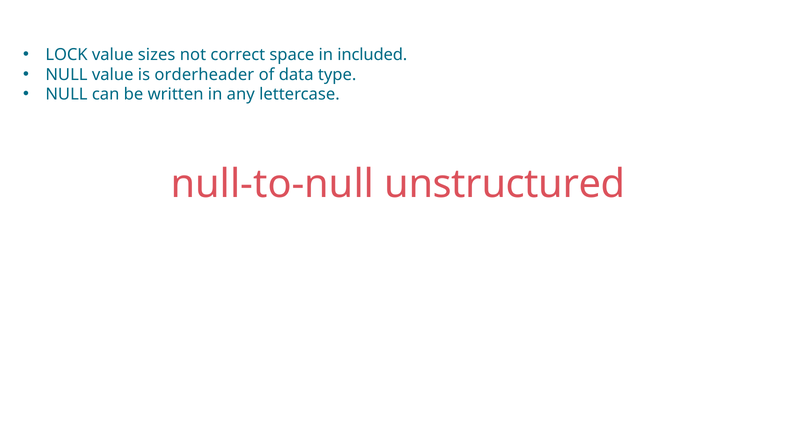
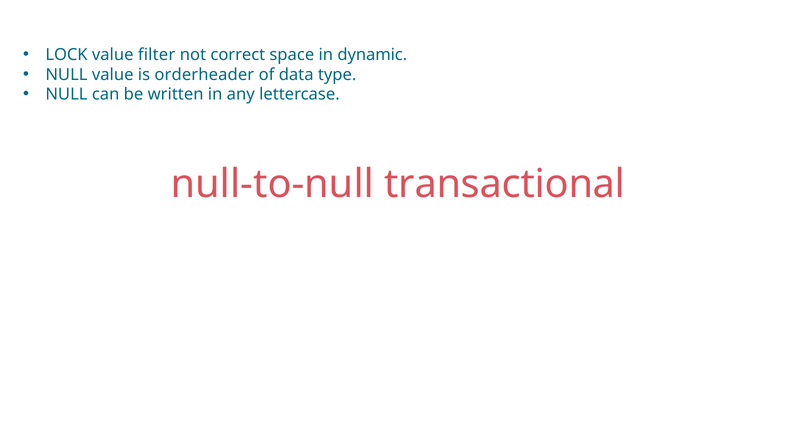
sizes: sizes -> filter
included: included -> dynamic
unstructured: unstructured -> transactional
